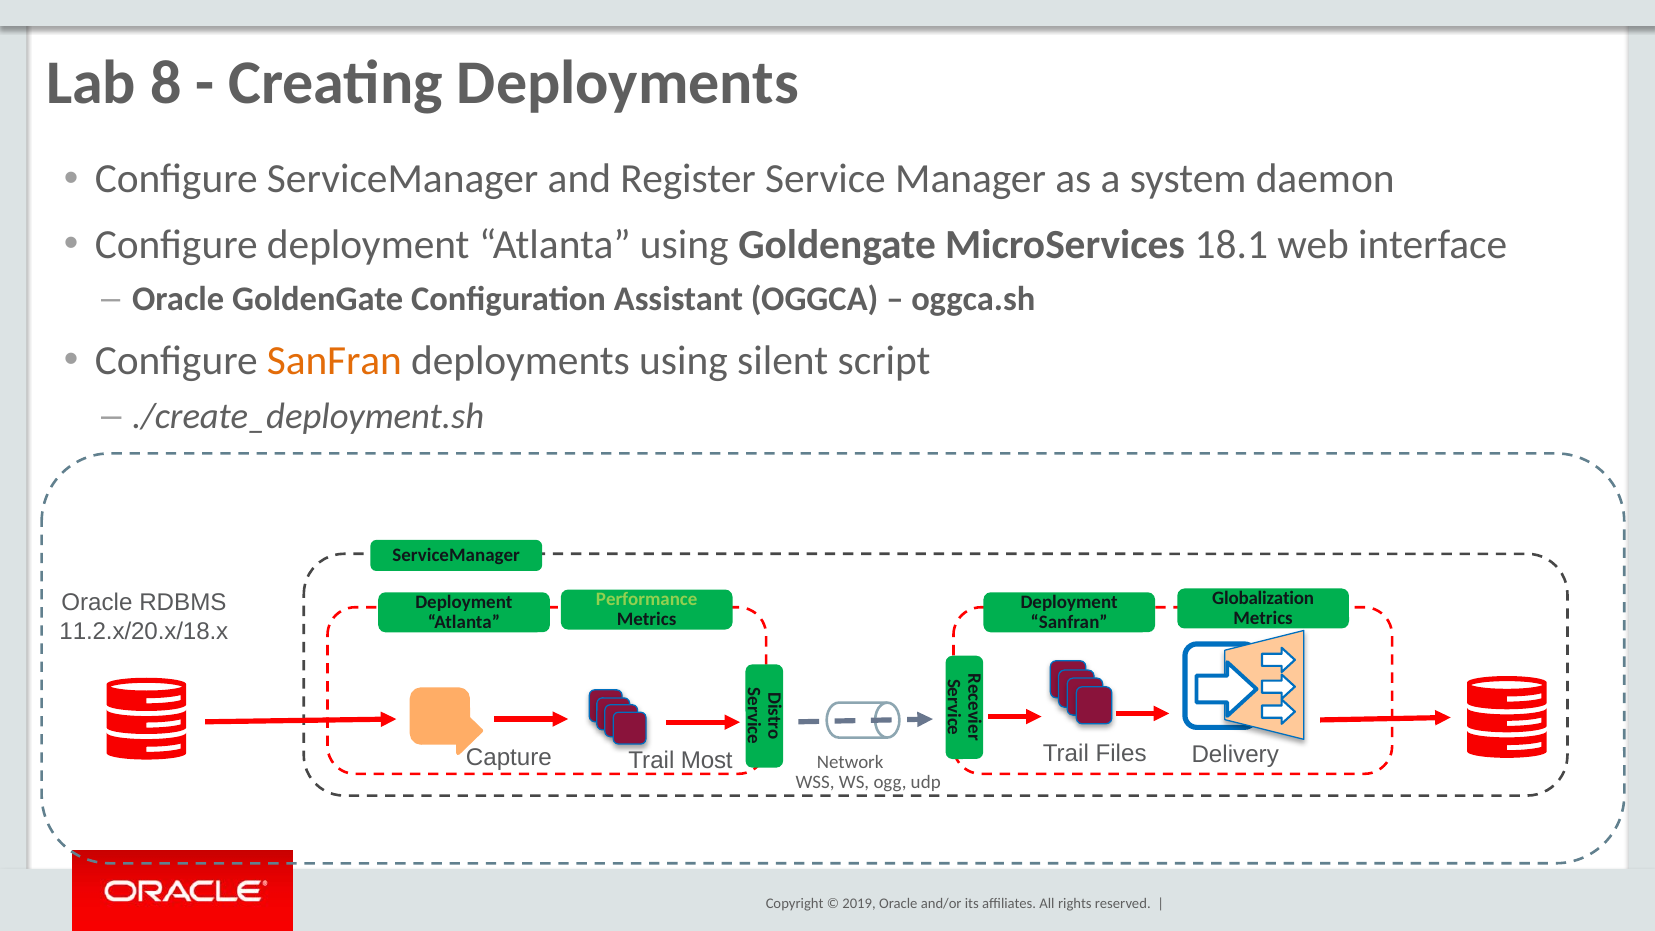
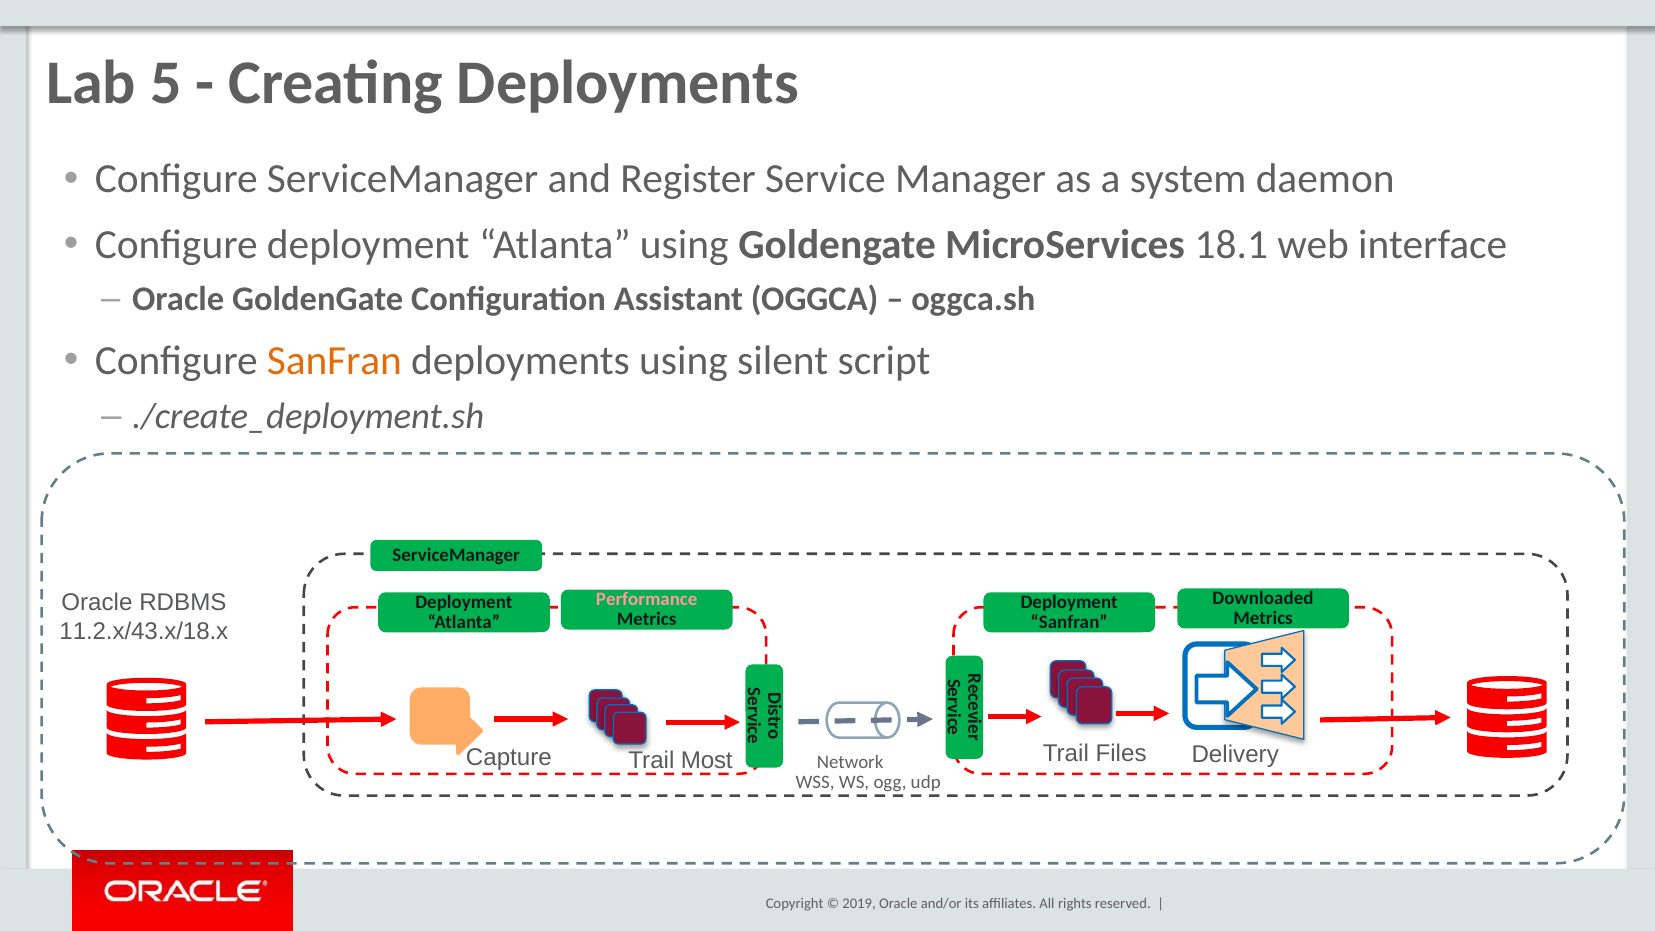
8: 8 -> 5
Globalization: Globalization -> Downloaded
Performance colour: light green -> pink
11.2.x/20.x/18.x: 11.2.x/20.x/18.x -> 11.2.x/43.x/18.x
